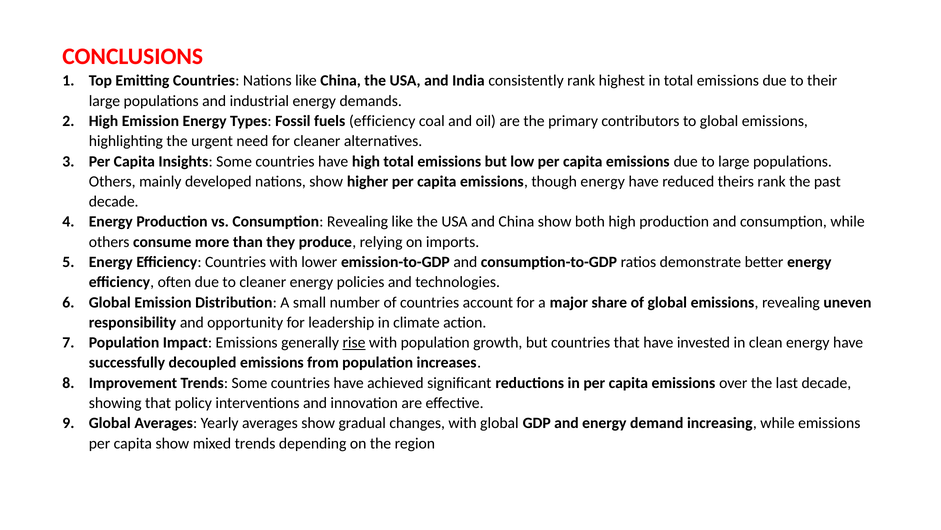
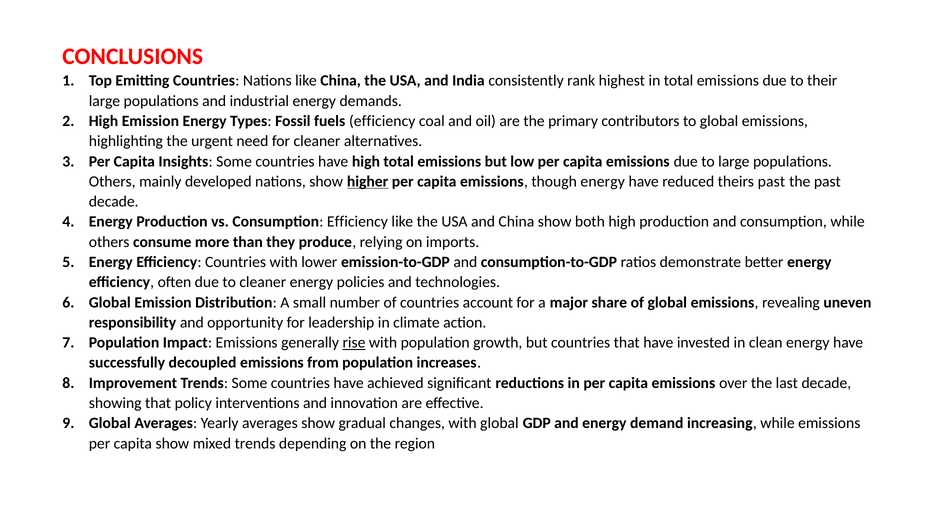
higher underline: none -> present
theirs rank: rank -> past
Consumption Revealing: Revealing -> Efficiency
